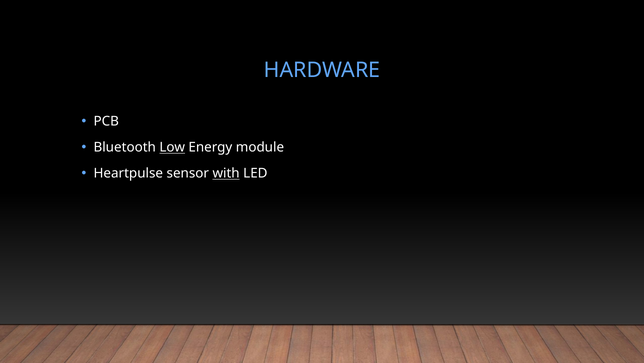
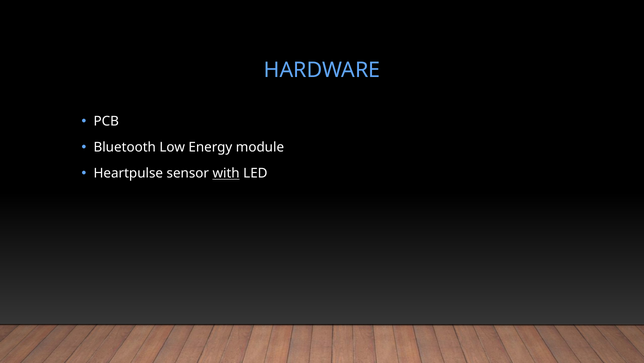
Low underline: present -> none
